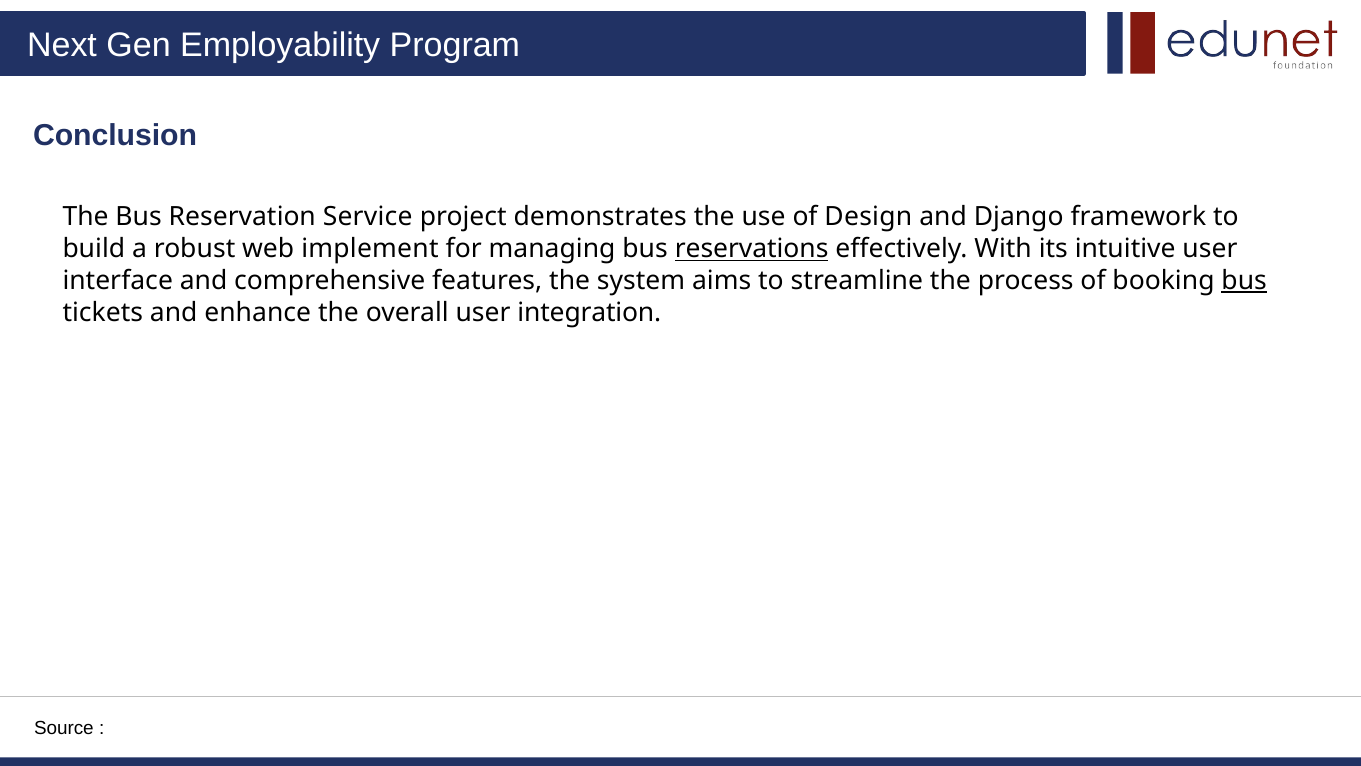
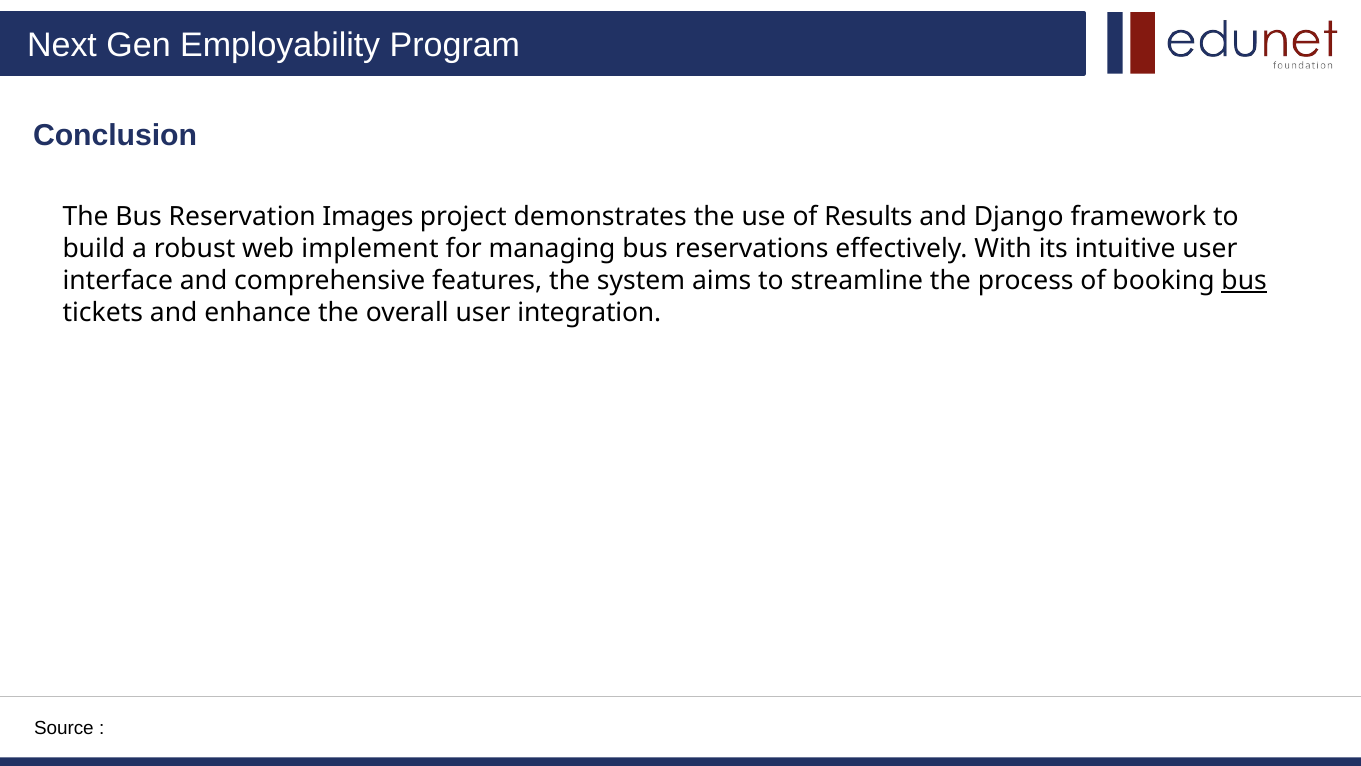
Service: Service -> Images
Design: Design -> Results
reservations underline: present -> none
